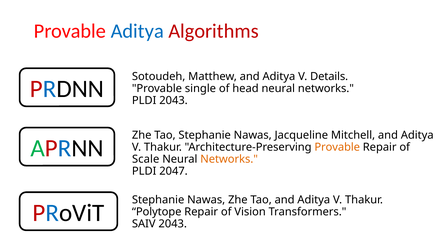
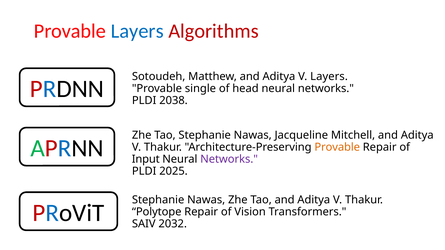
Provable Aditya: Aditya -> Layers
V Details: Details -> Layers
PLDI 2043: 2043 -> 2038
Scale: Scale -> Input
Networks at (229, 159) colour: orange -> purple
2047: 2047 -> 2025
SAIV 2043: 2043 -> 2032
